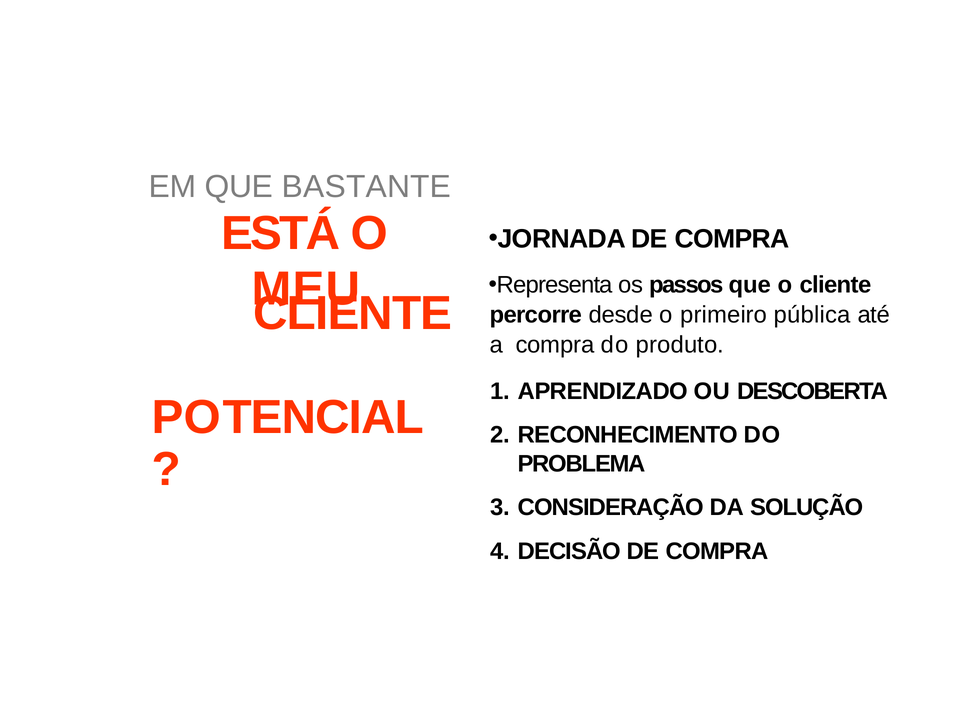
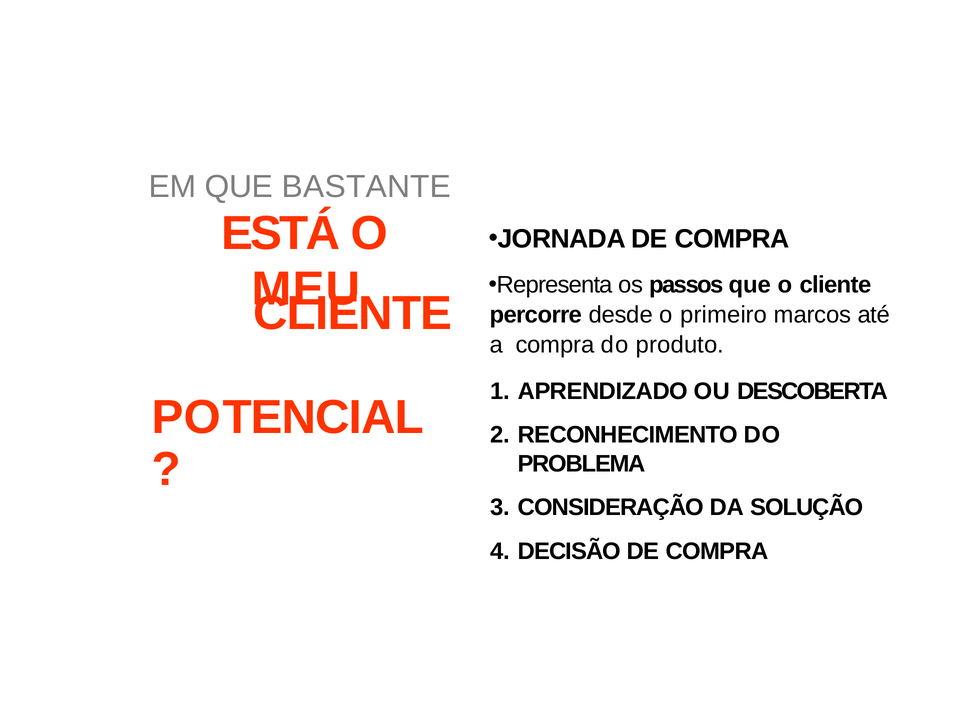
pública: pública -> marcos
